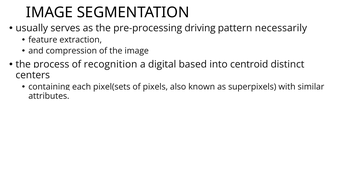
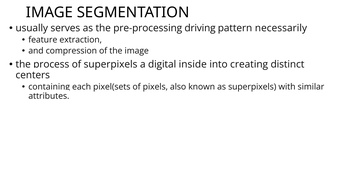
of recognition: recognition -> superpixels
based: based -> inside
centroid: centroid -> creating
